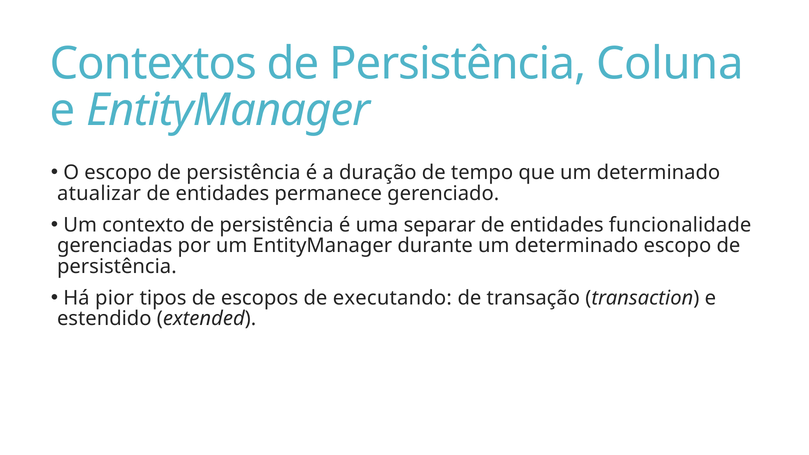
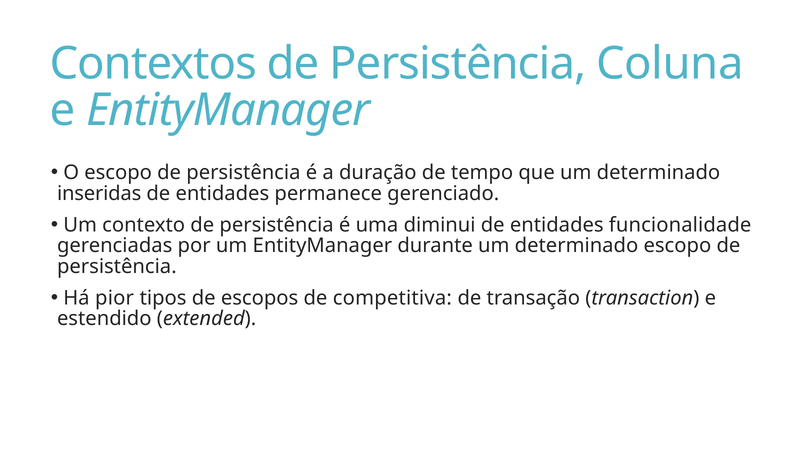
atualizar: atualizar -> inseridas
separar: separar -> diminui
executando: executando -> competitiva
